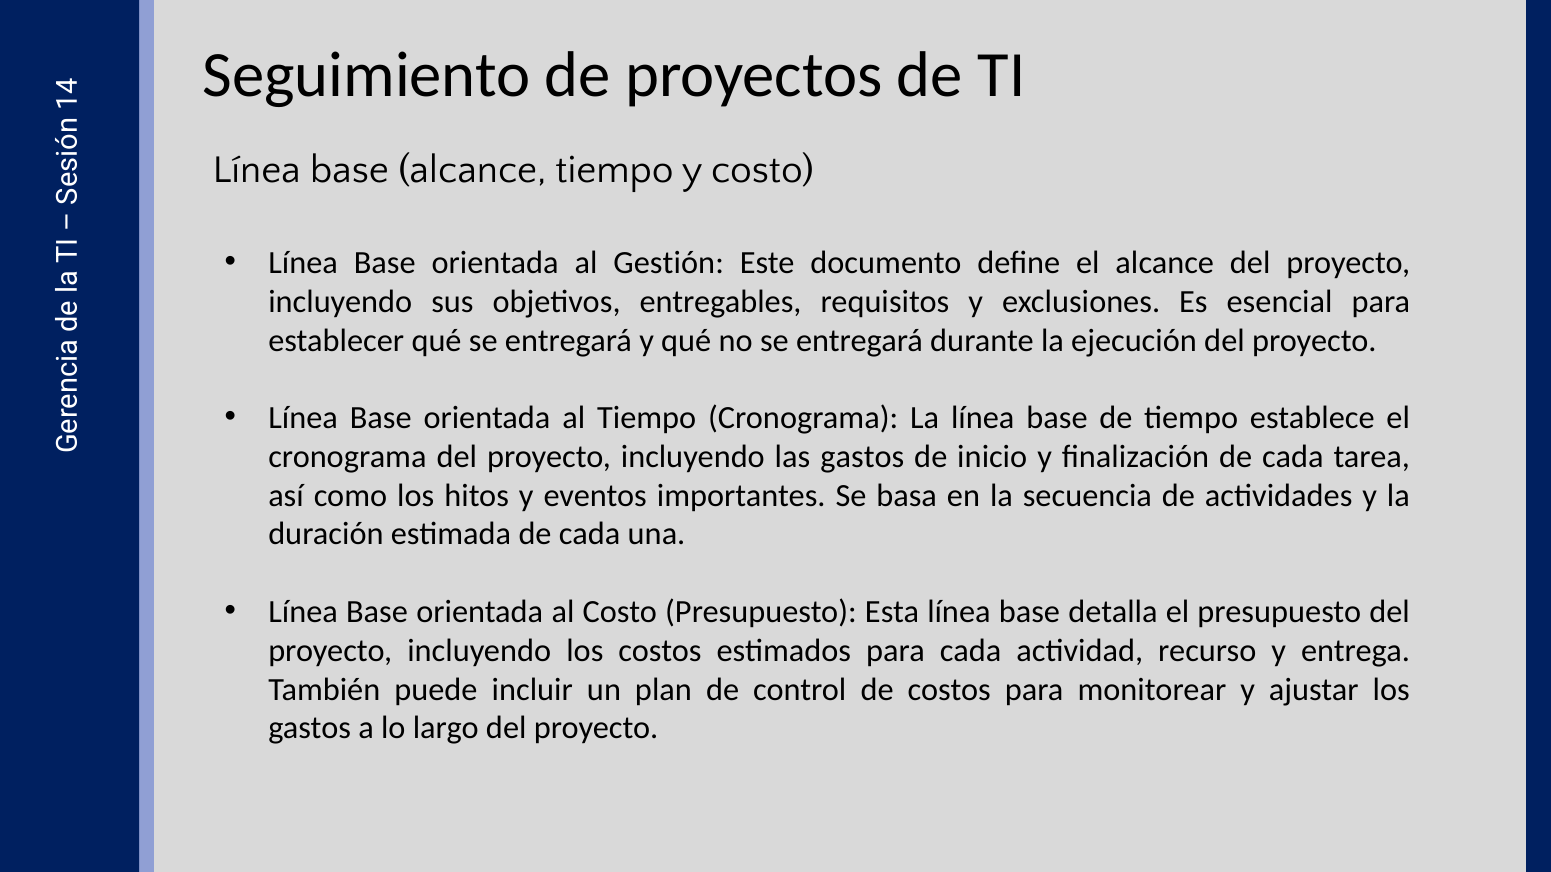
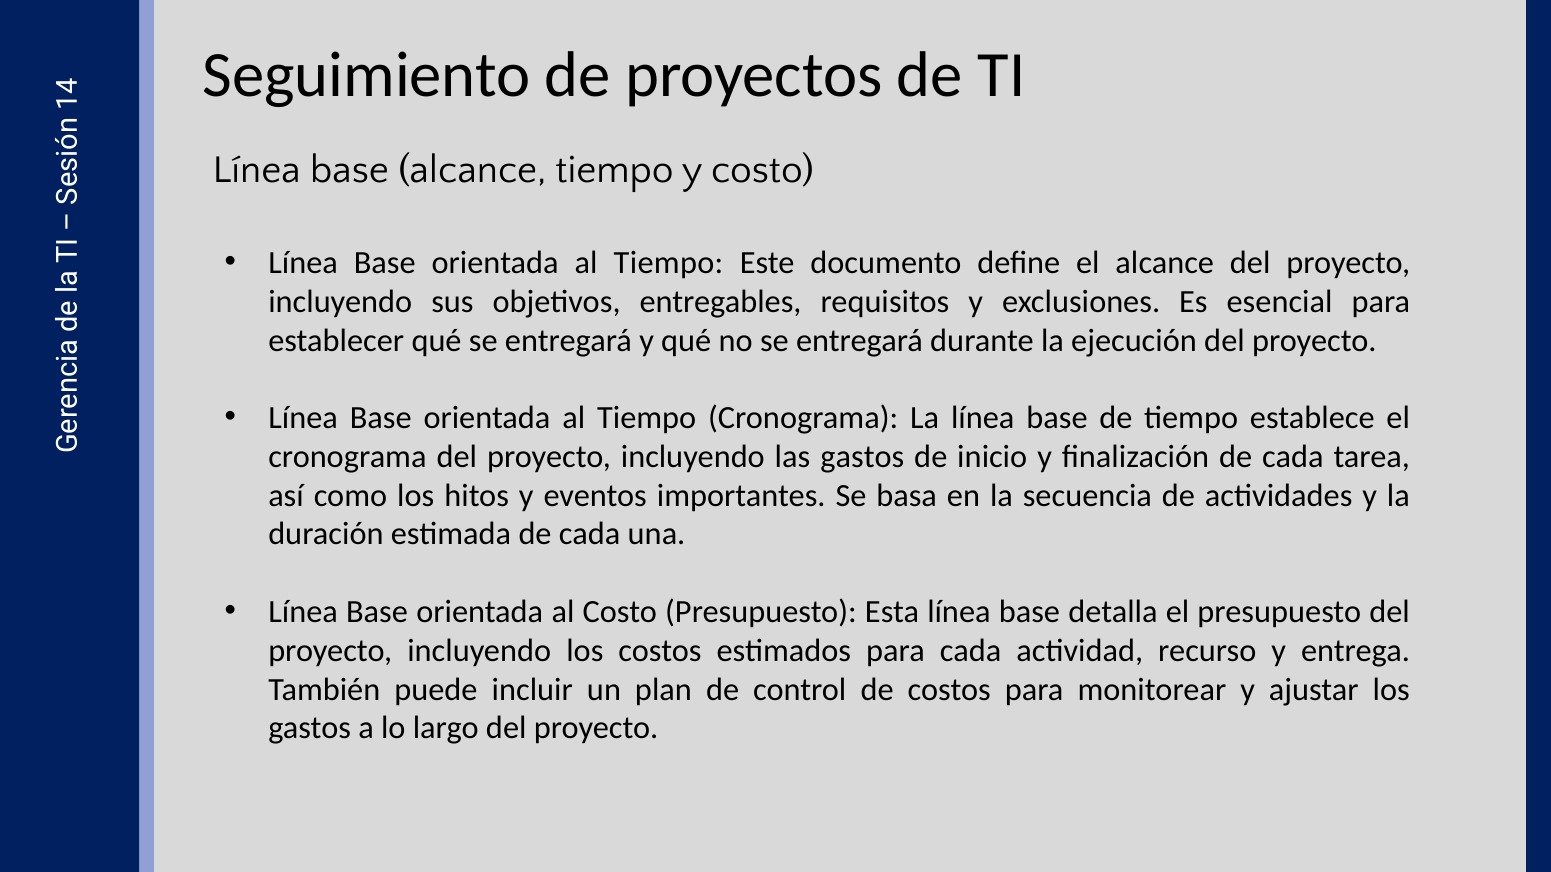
Gestión at (669, 263): Gestión -> Tiempo
